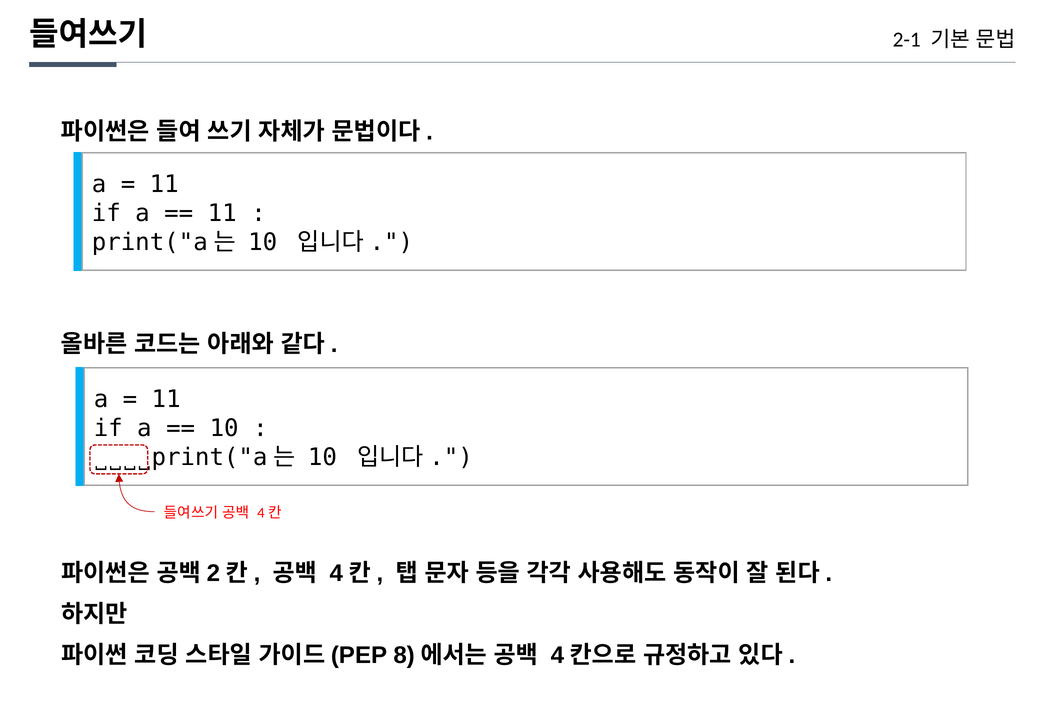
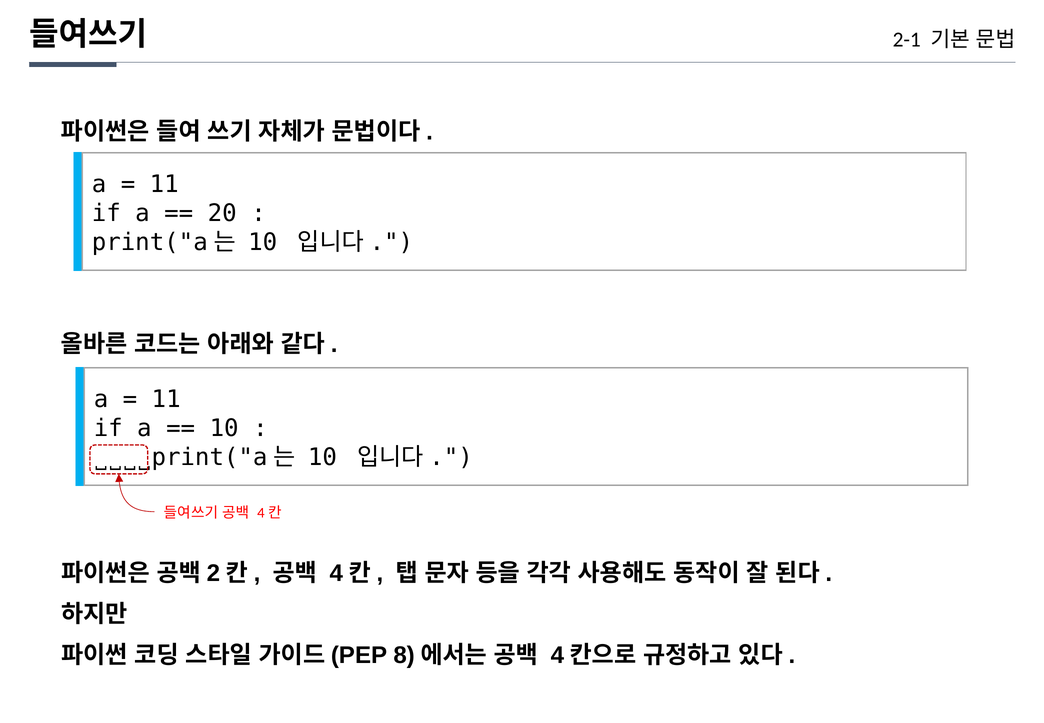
11 at (222, 213): 11 -> 20
